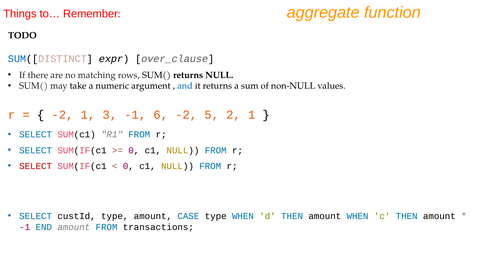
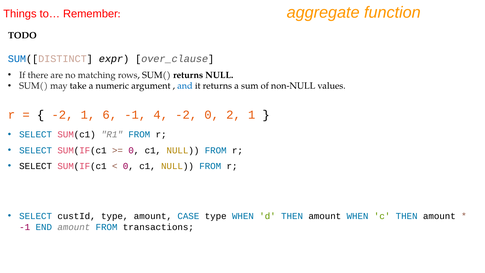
3: 3 -> 6
6: 6 -> 4
-2 5: 5 -> 0
SELECT at (36, 166) colour: red -> black
